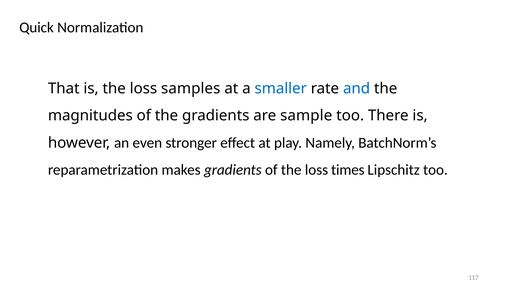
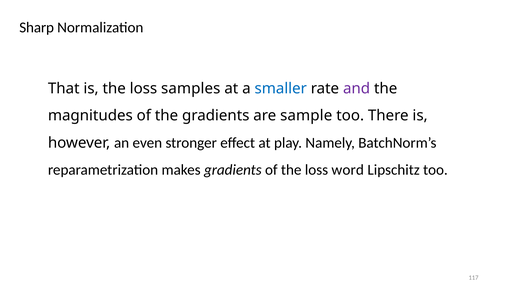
Quick: Quick -> Sharp
and colour: blue -> purple
times: times -> word
